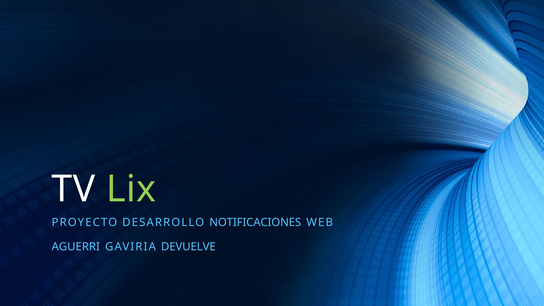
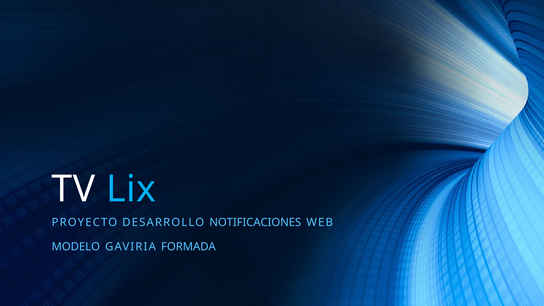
Lix colour: light green -> light blue
AGUERRI: AGUERRI -> MODELO
DEVUELVE: DEVUELVE -> FORMADA
